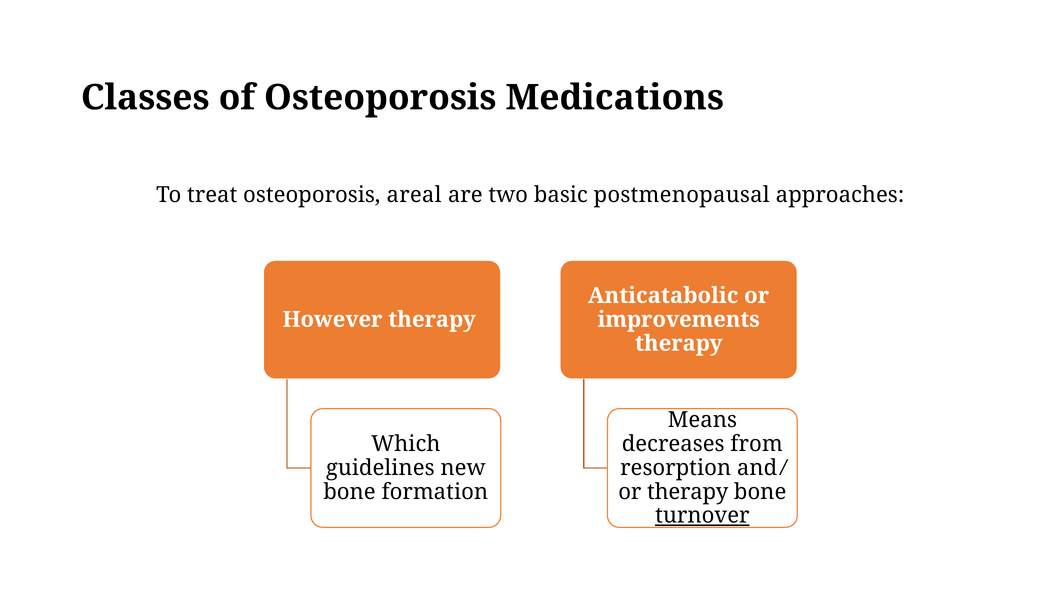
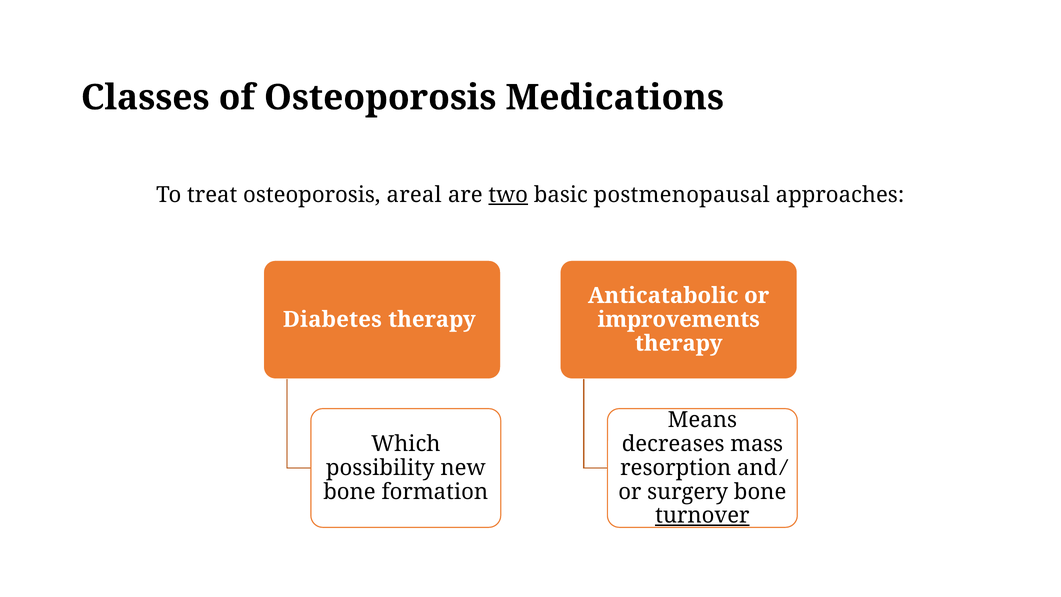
two underline: none -> present
However: However -> Diabetes
from: from -> mass
guidelines: guidelines -> possibility
or therapy: therapy -> surgery
